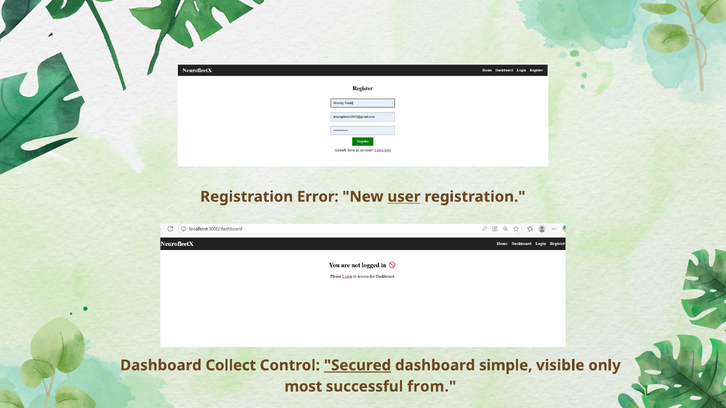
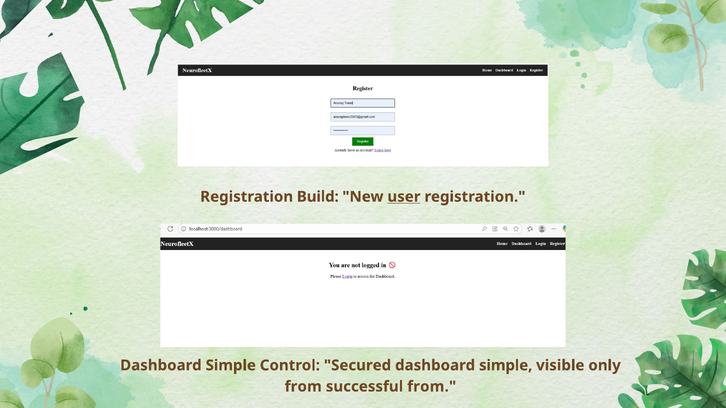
Error: Error -> Build
Collect at (231, 366): Collect -> Simple
Secured underline: present -> none
most at (303, 387): most -> from
